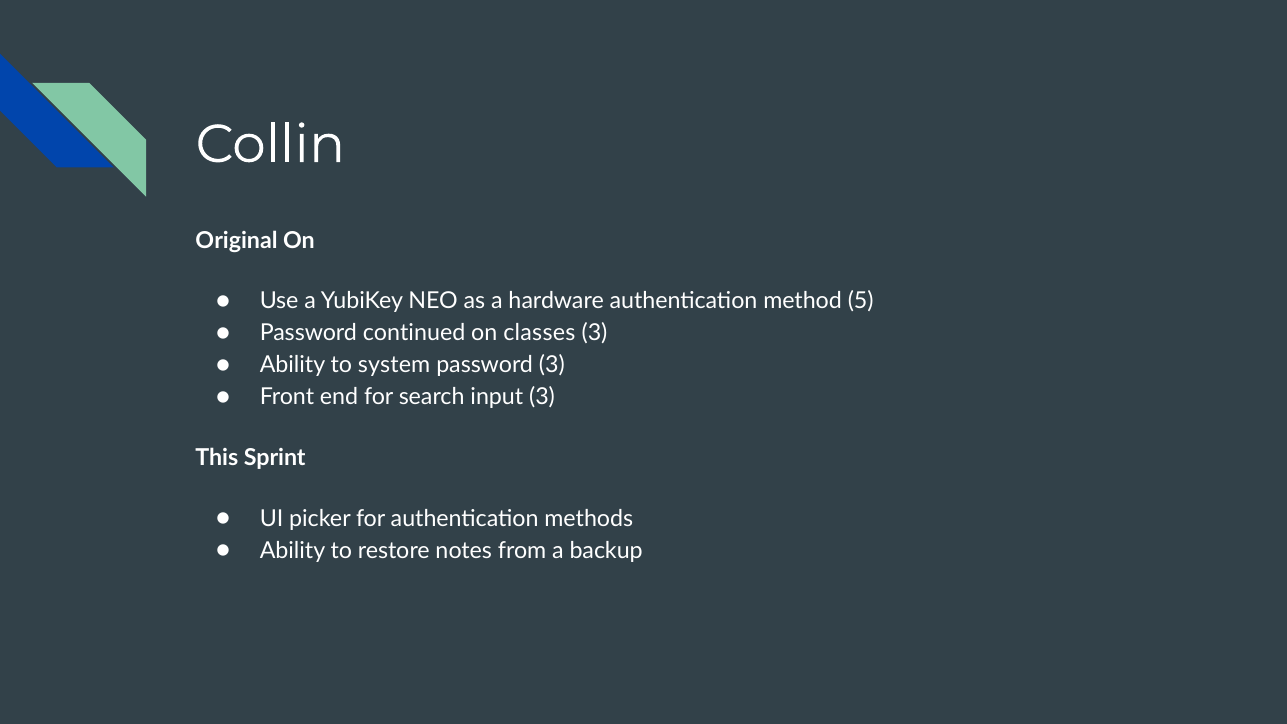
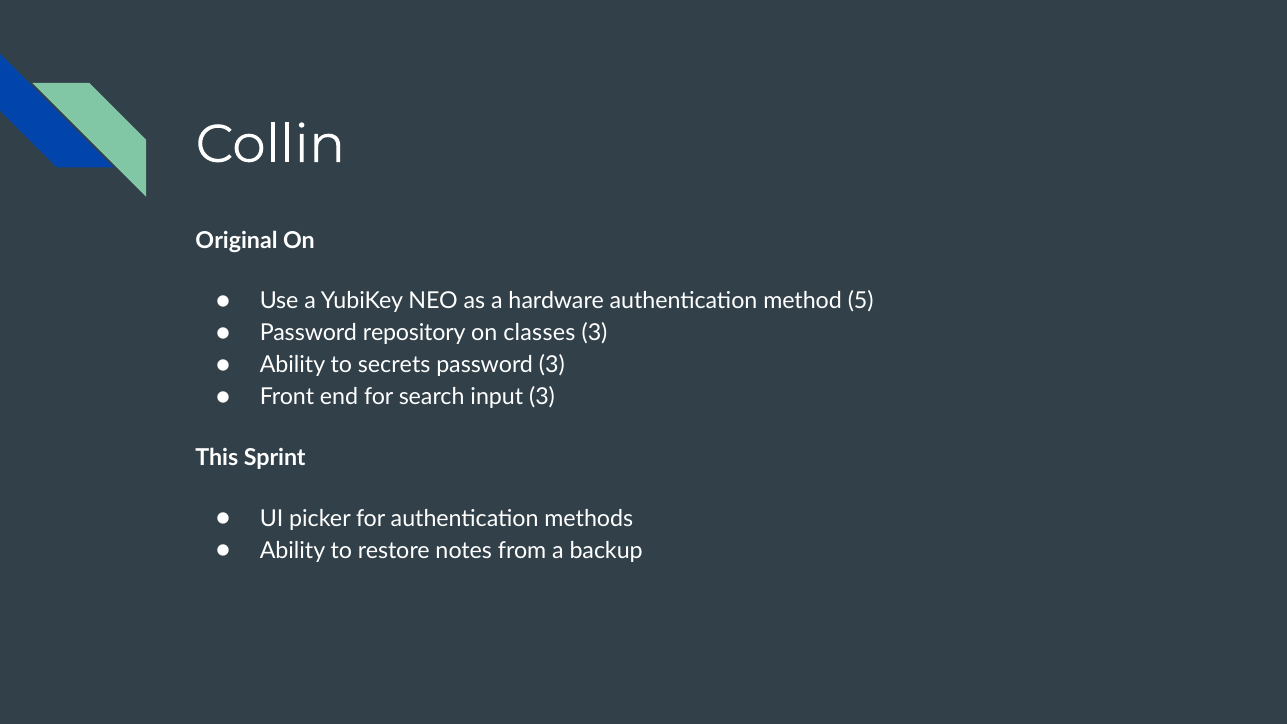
continued: continued -> repository
system: system -> secrets
